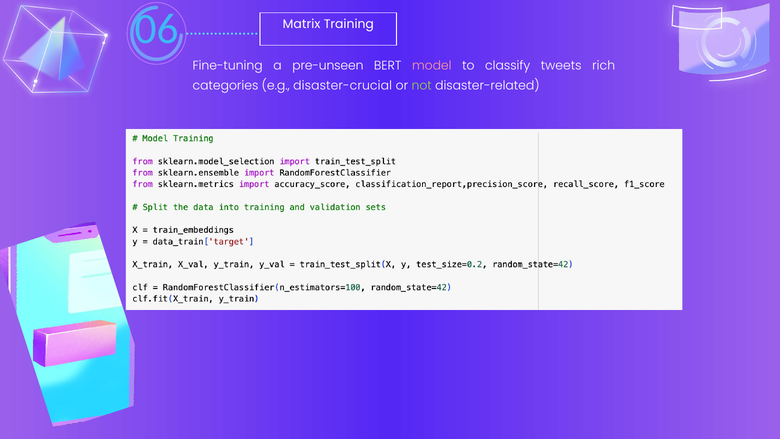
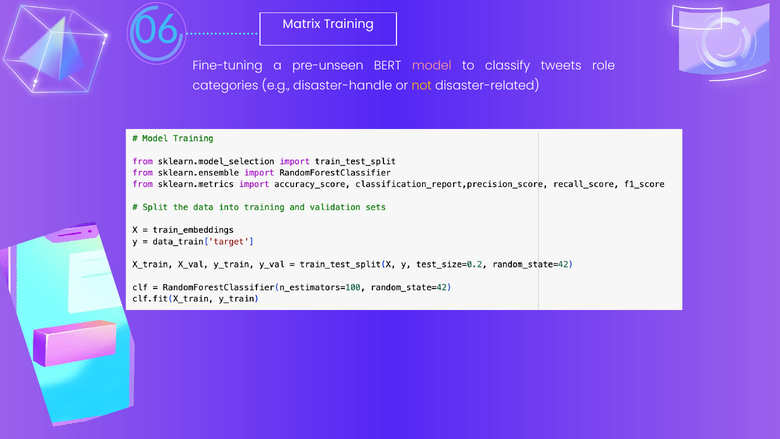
rich: rich -> role
disaster-crucial: disaster-crucial -> disaster-handle
not colour: light green -> yellow
